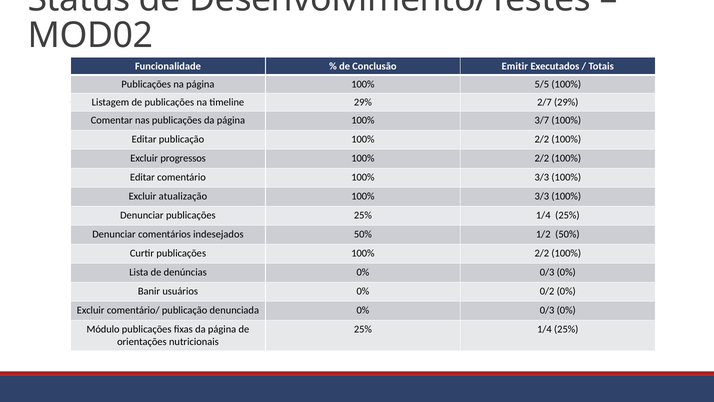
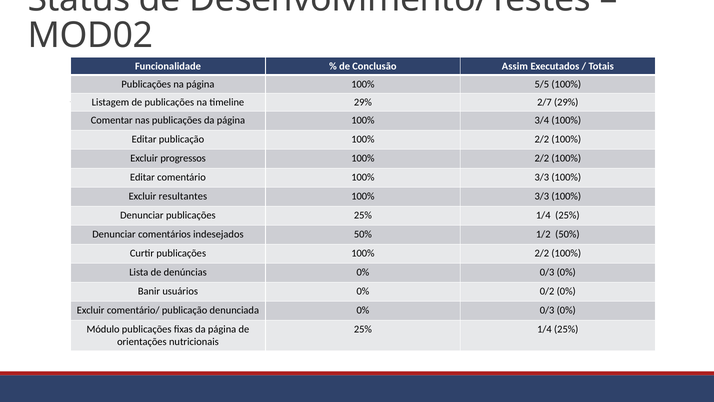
Emitir: Emitir -> Assim
3/7: 3/7 -> 3/4
atualização: atualização -> resultantes
